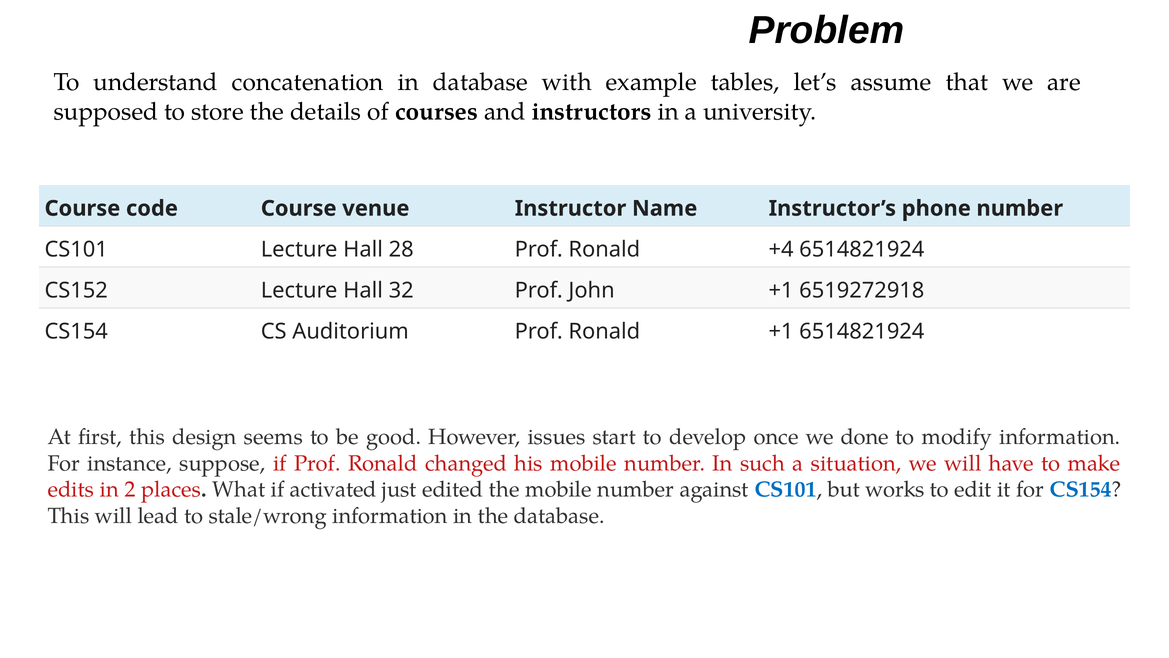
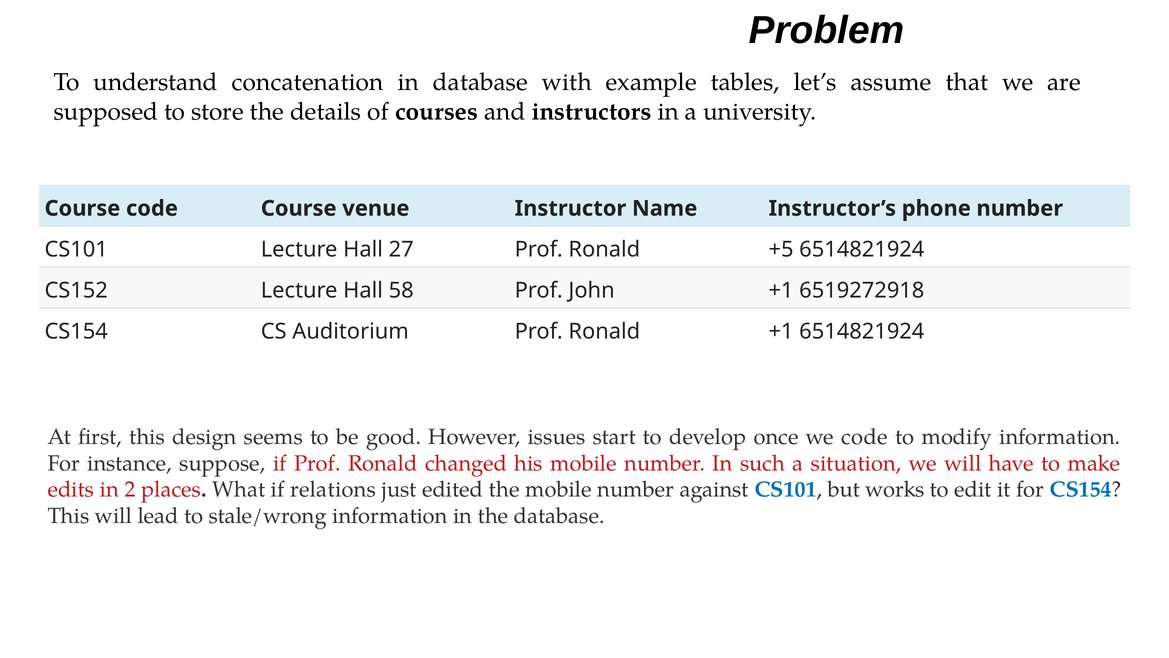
28: 28 -> 27
+4: +4 -> +5
32: 32 -> 58
we done: done -> code
activated: activated -> relations
